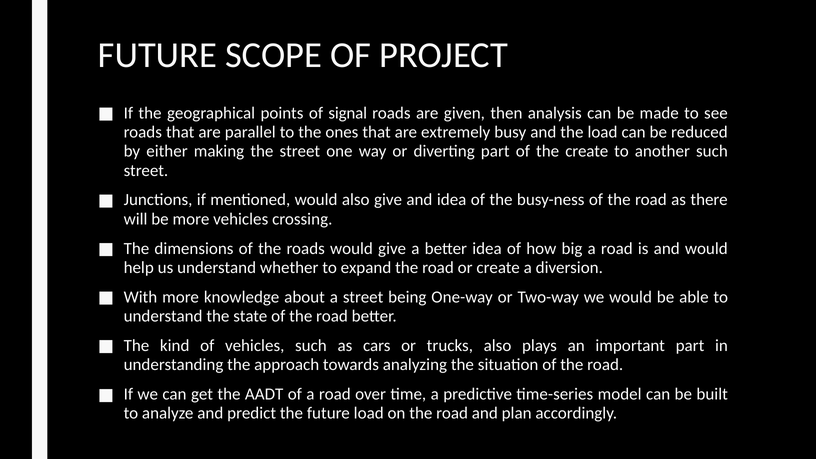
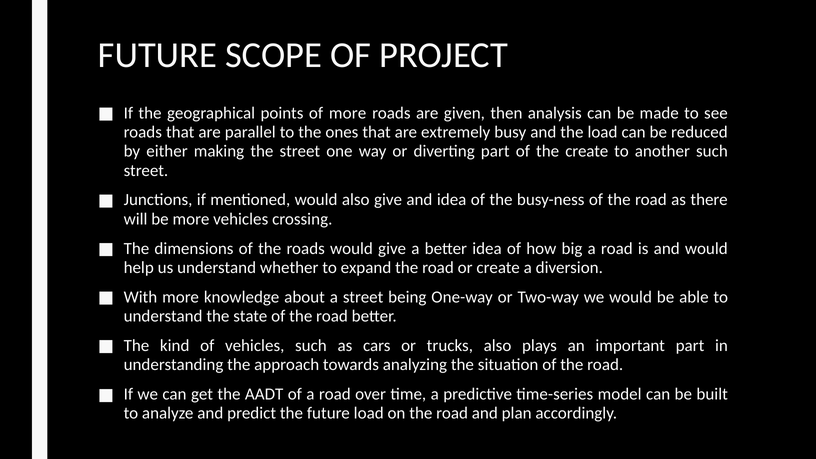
of signal: signal -> more
